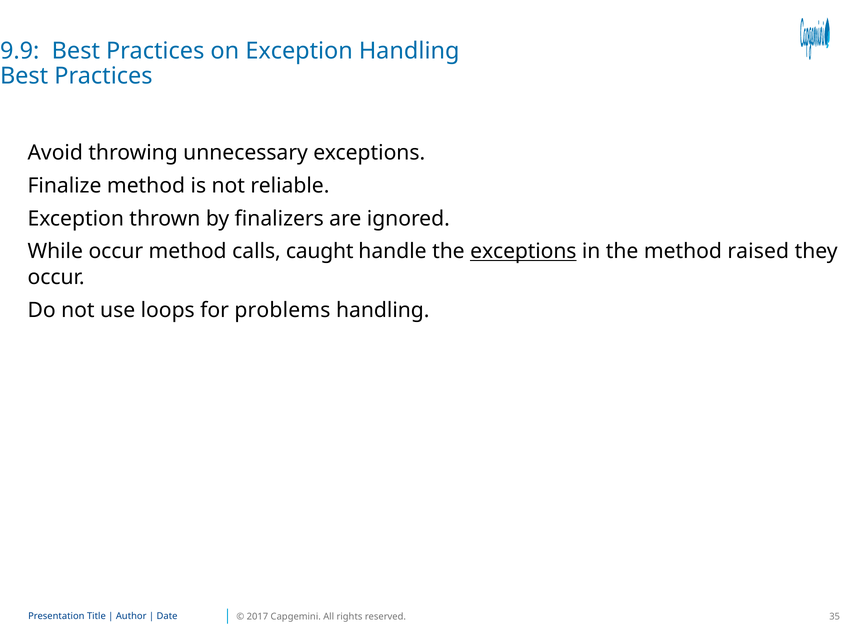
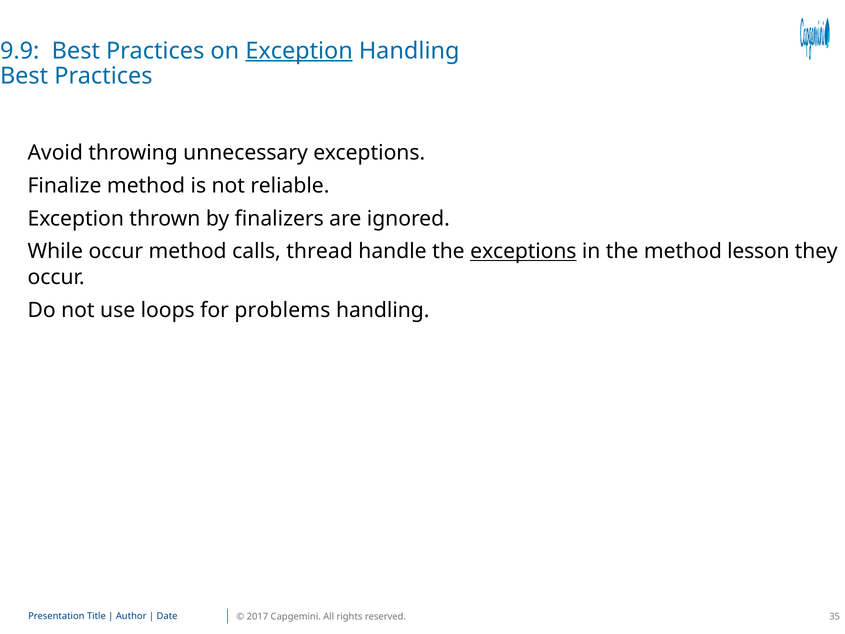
Exception at (299, 51) underline: none -> present
caught: caught -> thread
raised: raised -> lesson
